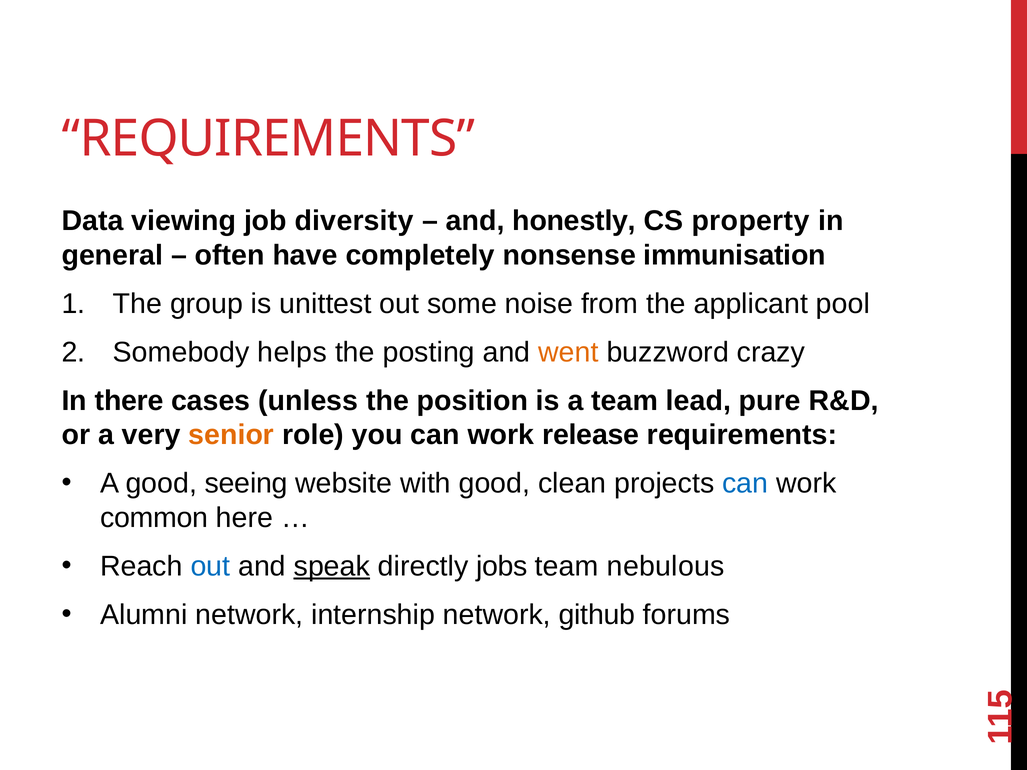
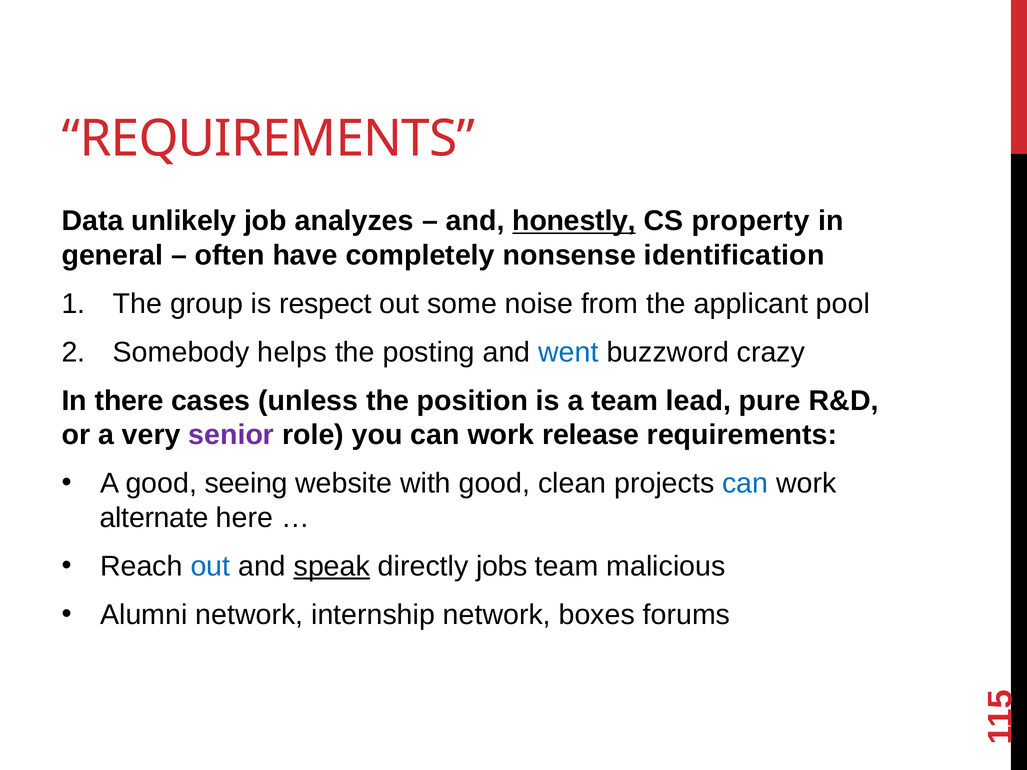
viewing: viewing -> unlikely
diversity: diversity -> analyzes
honestly underline: none -> present
immunisation: immunisation -> identification
unittest: unittest -> respect
went colour: orange -> blue
senior colour: orange -> purple
common: common -> alternate
nebulous: nebulous -> malicious
github: github -> boxes
